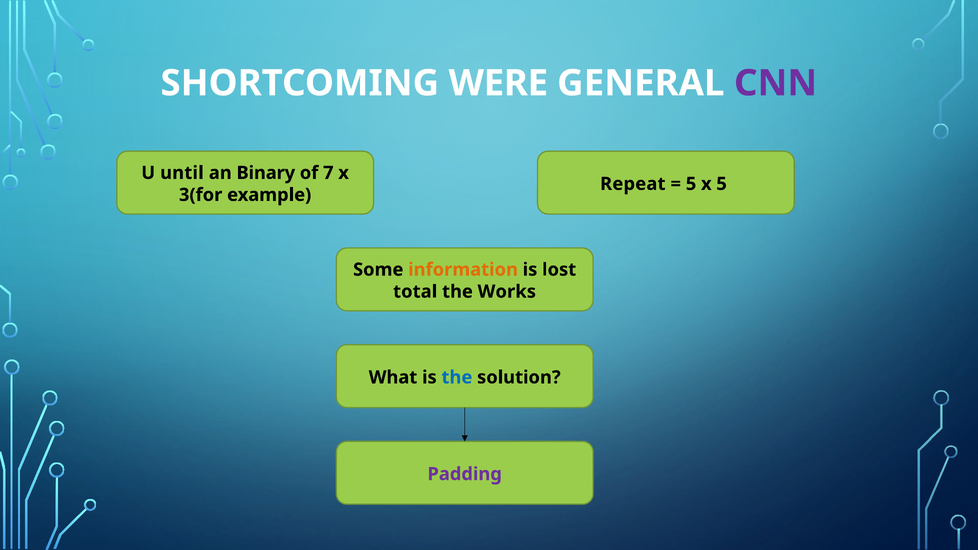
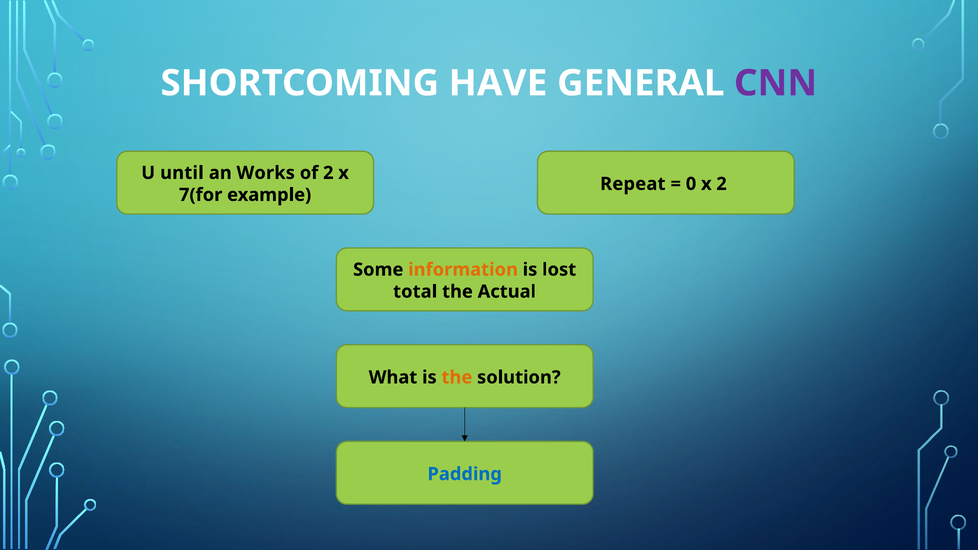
WERE: WERE -> HAVE
Binary: Binary -> Works
of 7: 7 -> 2
5 at (691, 184): 5 -> 0
x 5: 5 -> 2
3(for: 3(for -> 7(for
Works: Works -> Actual
the at (457, 377) colour: blue -> orange
Padding colour: purple -> blue
